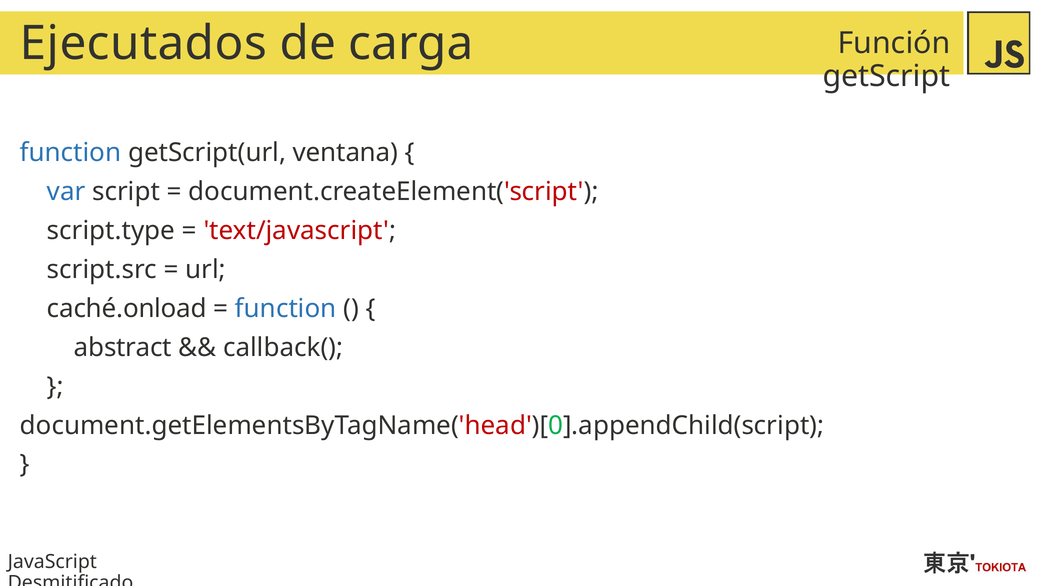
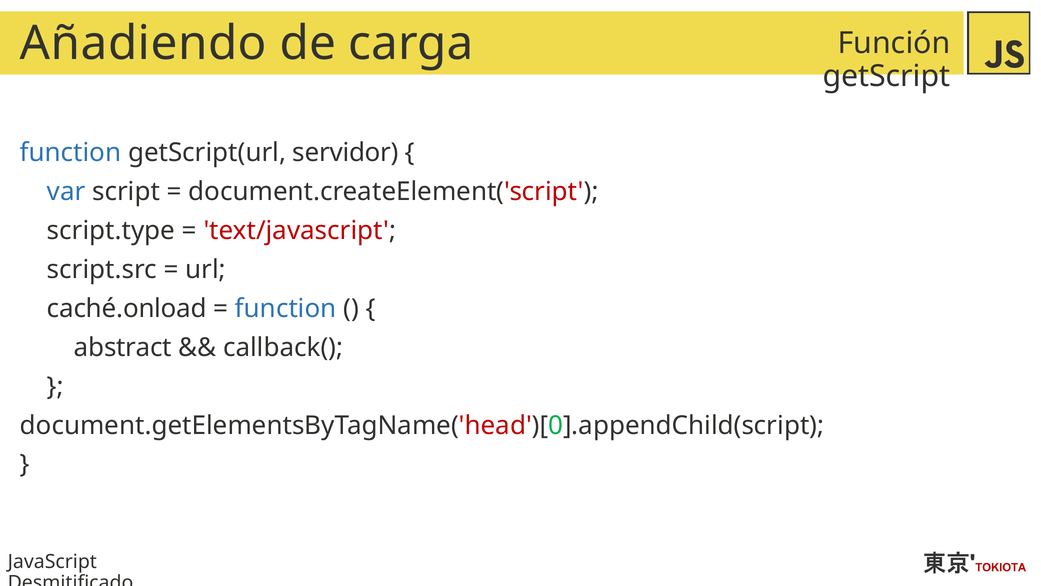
Ejecutados: Ejecutados -> Añadiendo
ventana: ventana -> servidor
